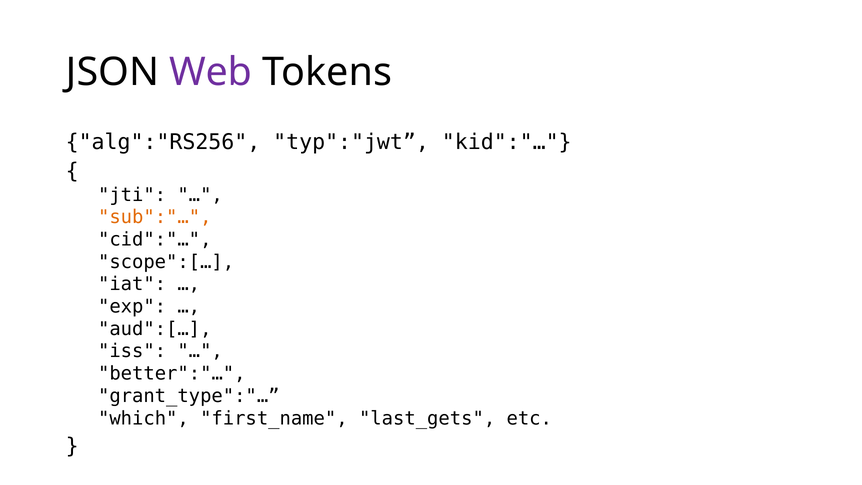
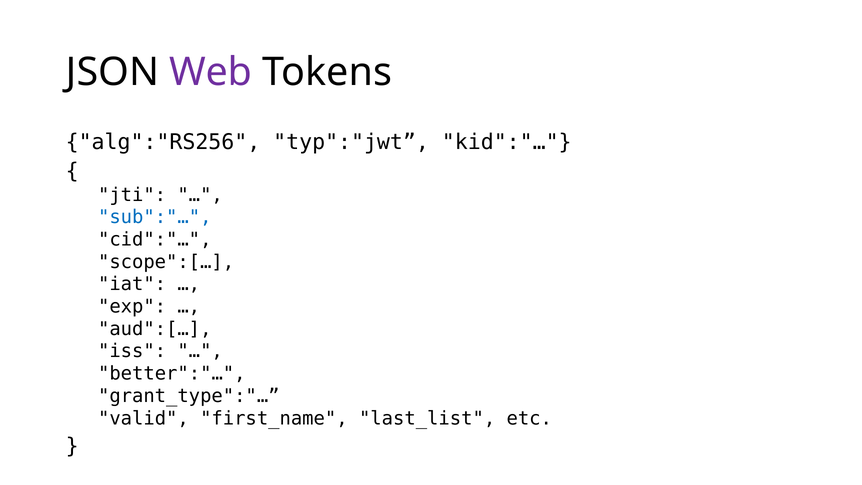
sub":"… colour: orange -> blue
which: which -> valid
last_gets: last_gets -> last_list
